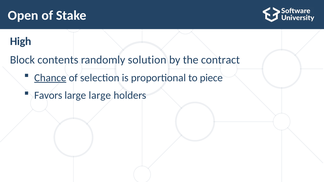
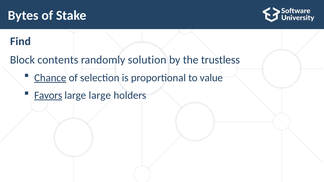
Open: Open -> Bytes
High: High -> Find
contract: contract -> trustless
piece: piece -> value
Favors underline: none -> present
